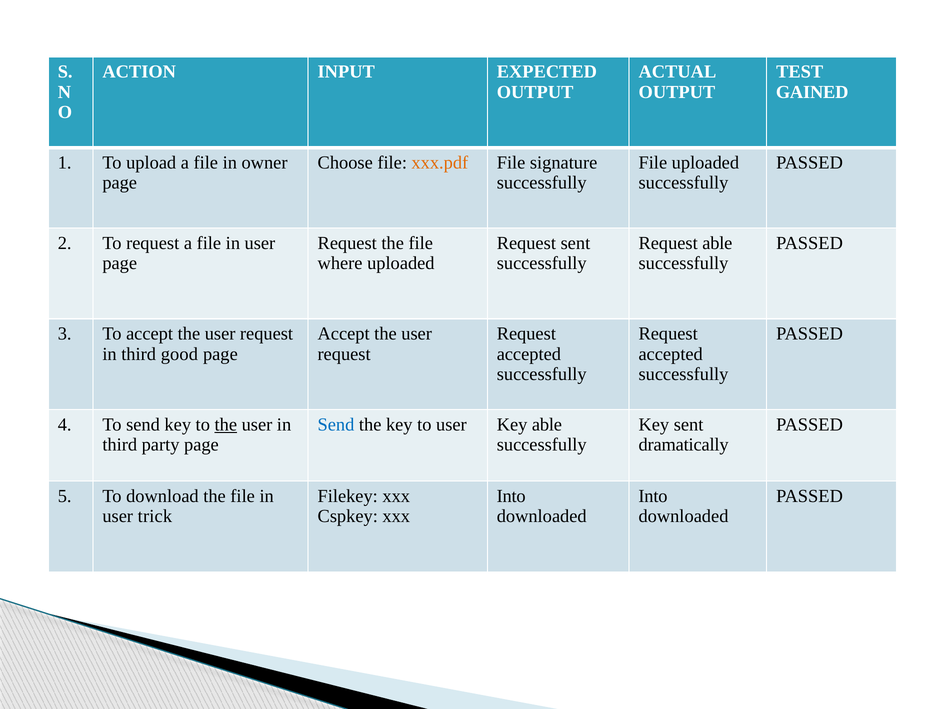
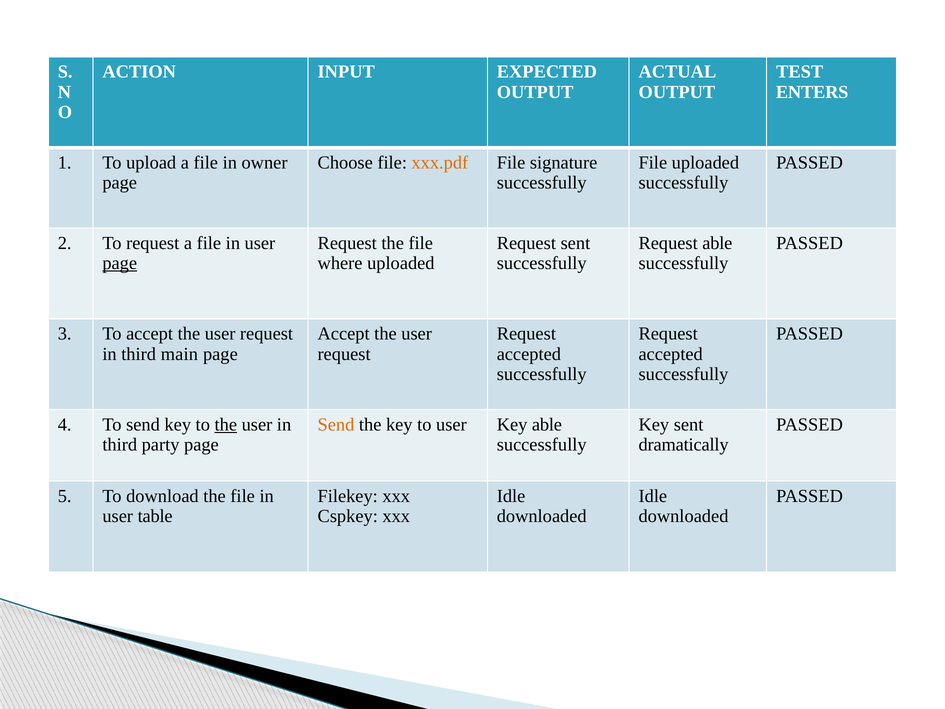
GAINED: GAINED -> ENTERS
page at (120, 263) underline: none -> present
good: good -> main
Send at (336, 424) colour: blue -> orange
Into at (511, 496): Into -> Idle
Into at (653, 496): Into -> Idle
trick: trick -> table
